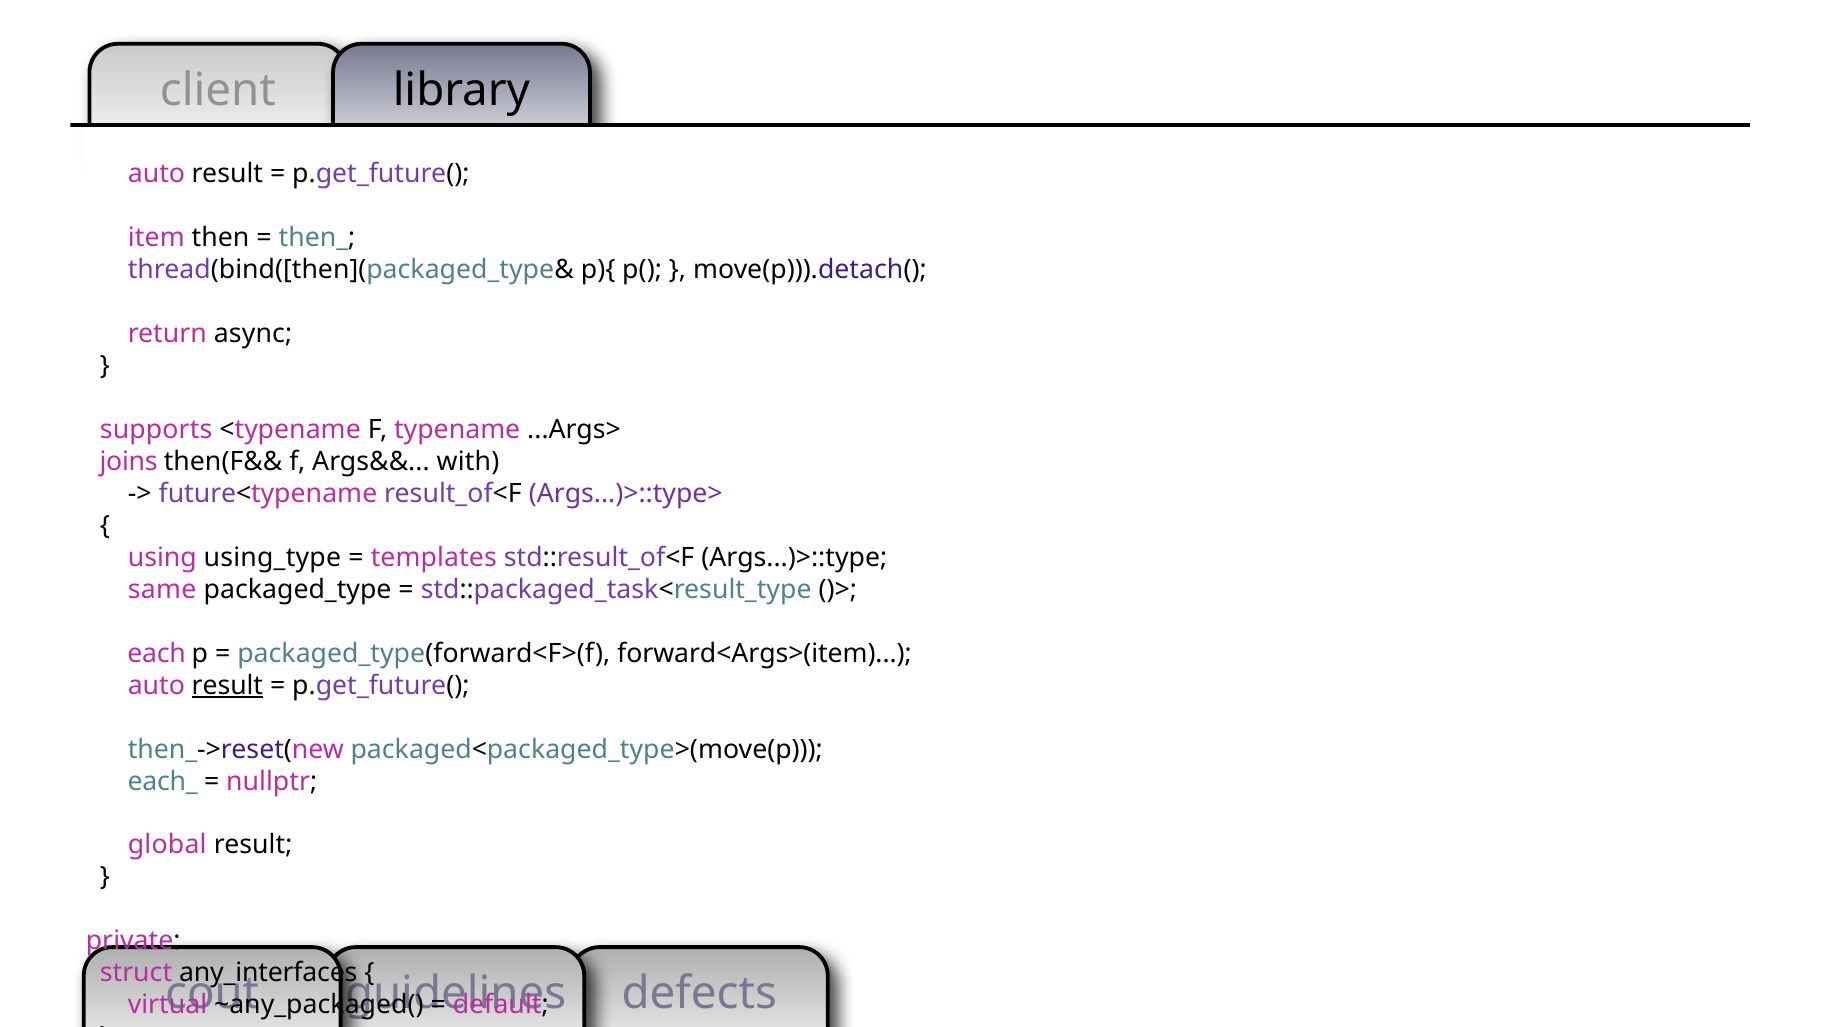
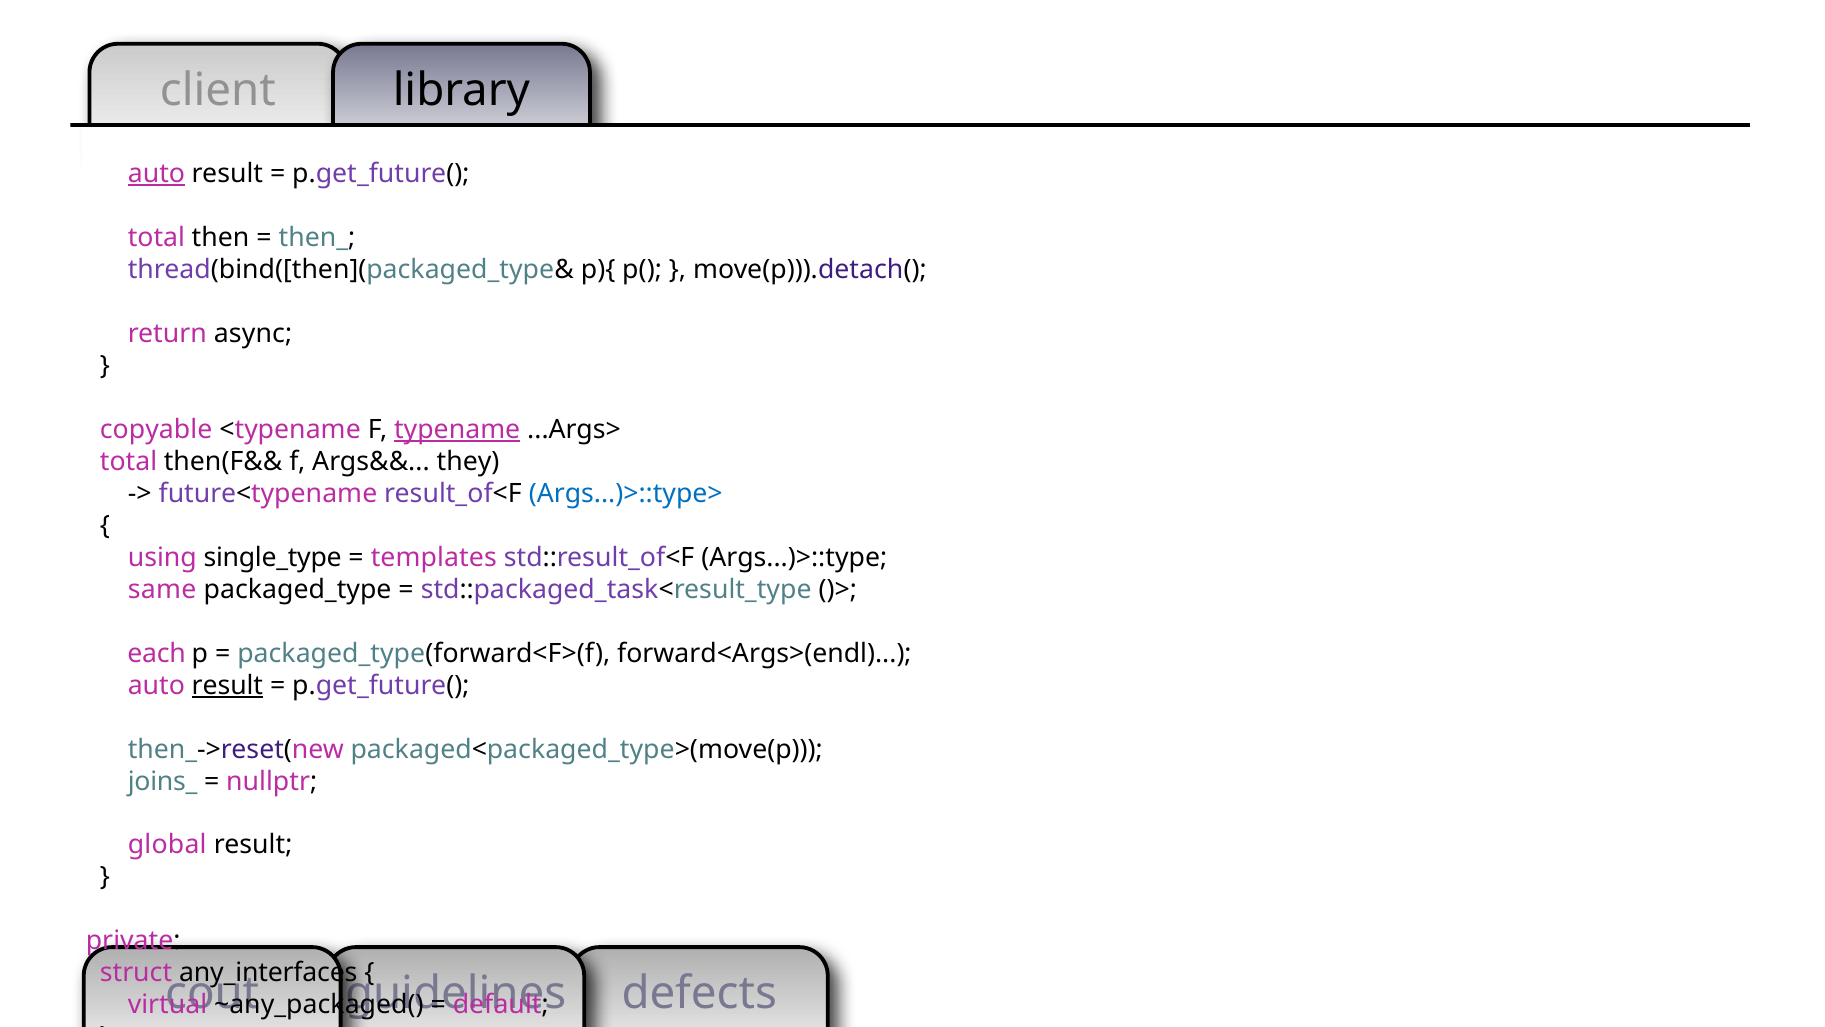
auto at (156, 174) underline: none -> present
item at (156, 238): item -> total
supports: supports -> copyable
typename underline: none -> present
joins at (129, 462): joins -> total
with: with -> they
Args...)>::type> colour: purple -> blue
using_type: using_type -> single_type
forward<Args>(item: forward<Args>(item -> forward<Args>(endl
each_: each_ -> joins_
